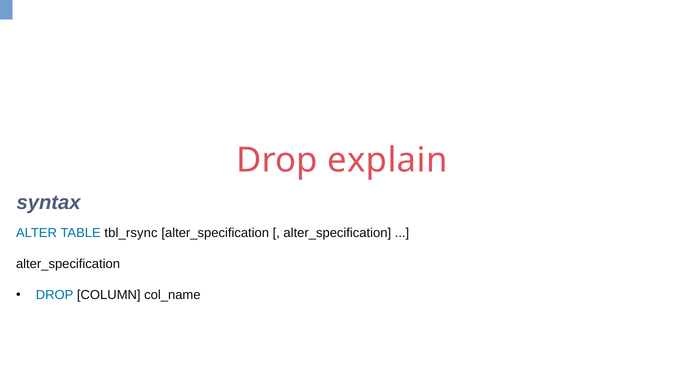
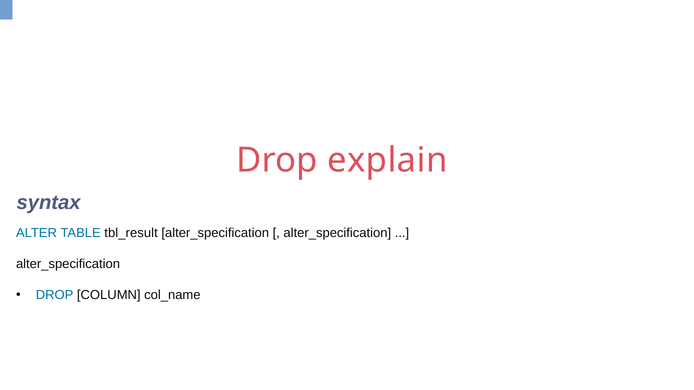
tbl_rsync: tbl_rsync -> tbl_result
